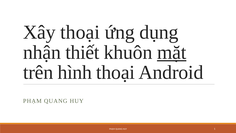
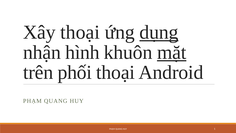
dụng underline: none -> present
thiết: thiết -> hình
hình: hình -> phối
